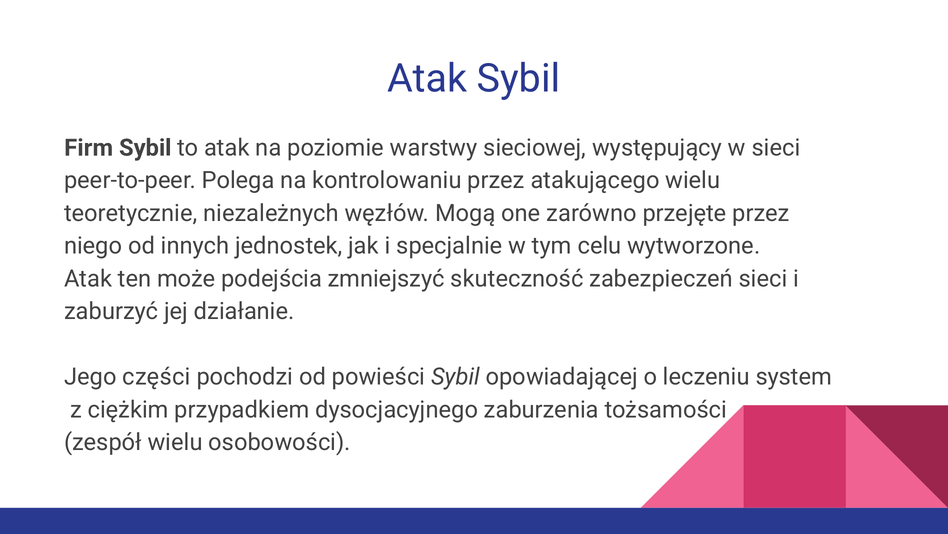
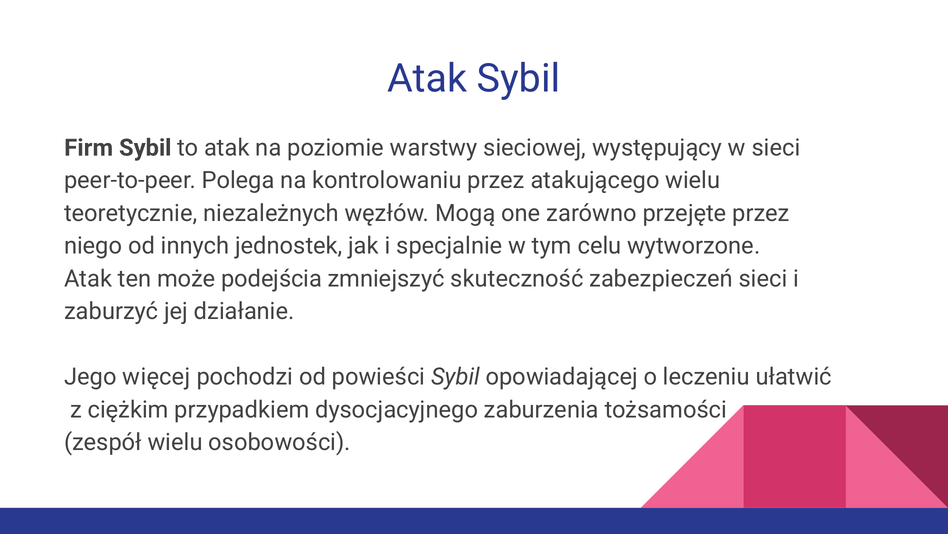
części: części -> więcej
system: system -> ułatwić
